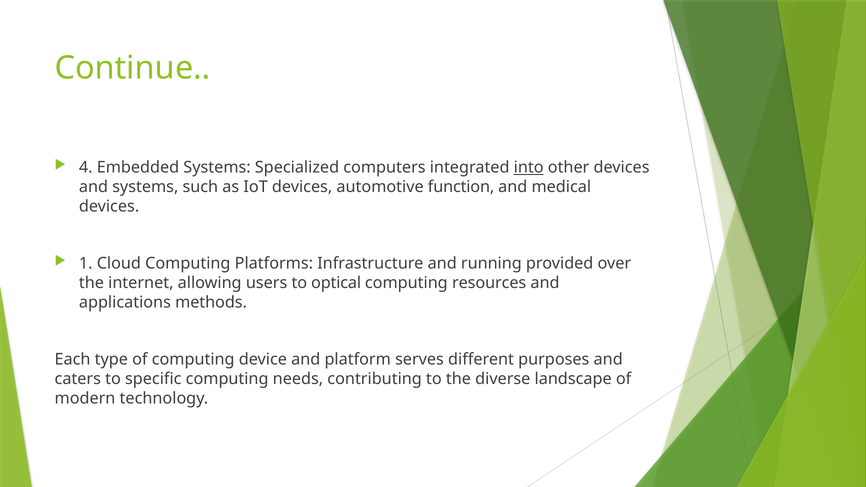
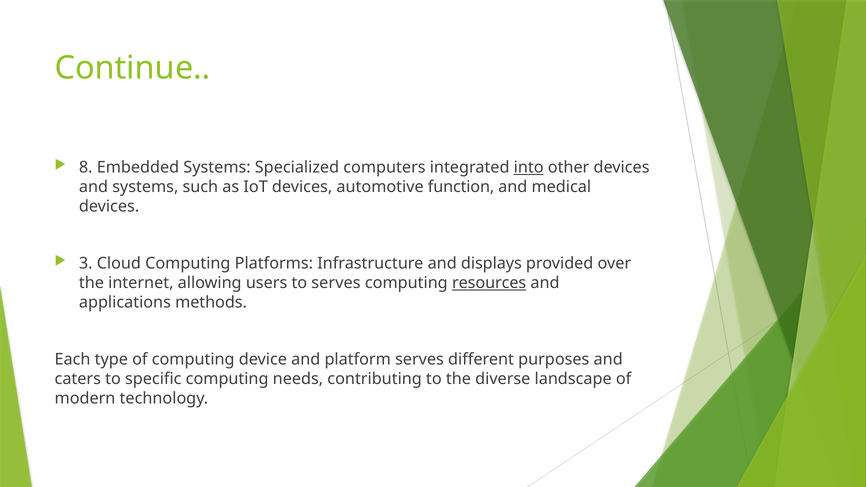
4: 4 -> 8
1: 1 -> 3
running: running -> displays
to optical: optical -> serves
resources underline: none -> present
